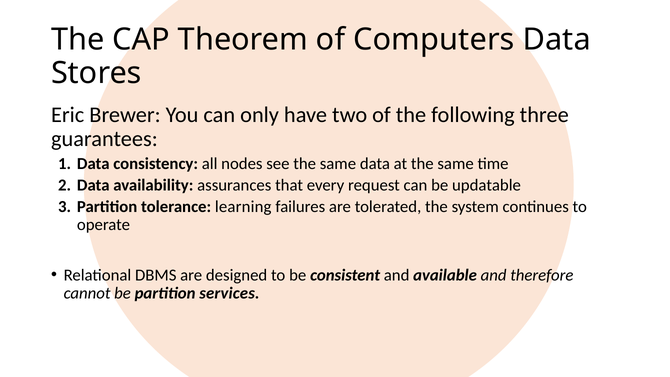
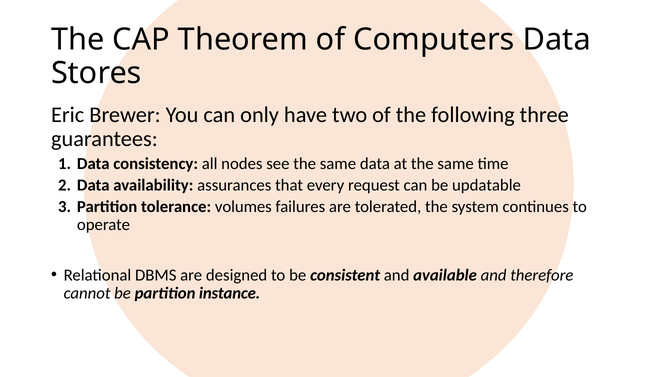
learning: learning -> volumes
services: services -> instance
